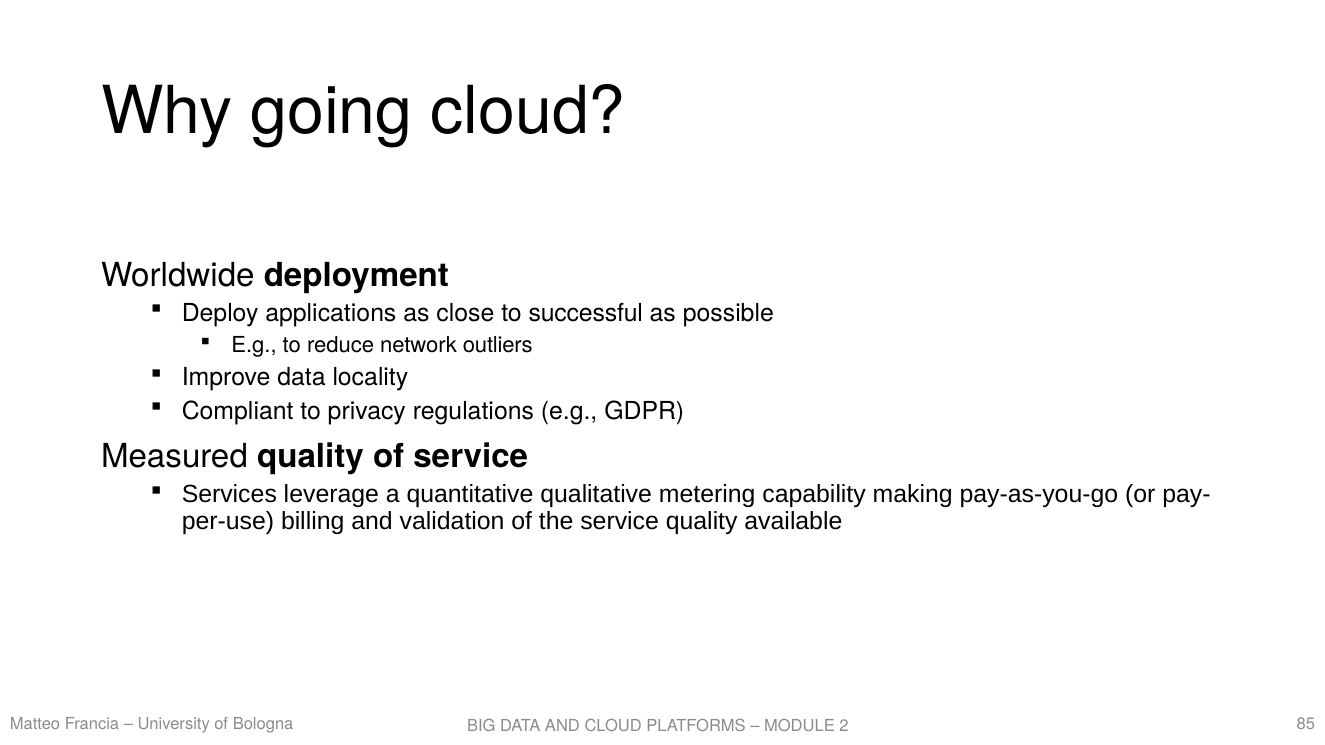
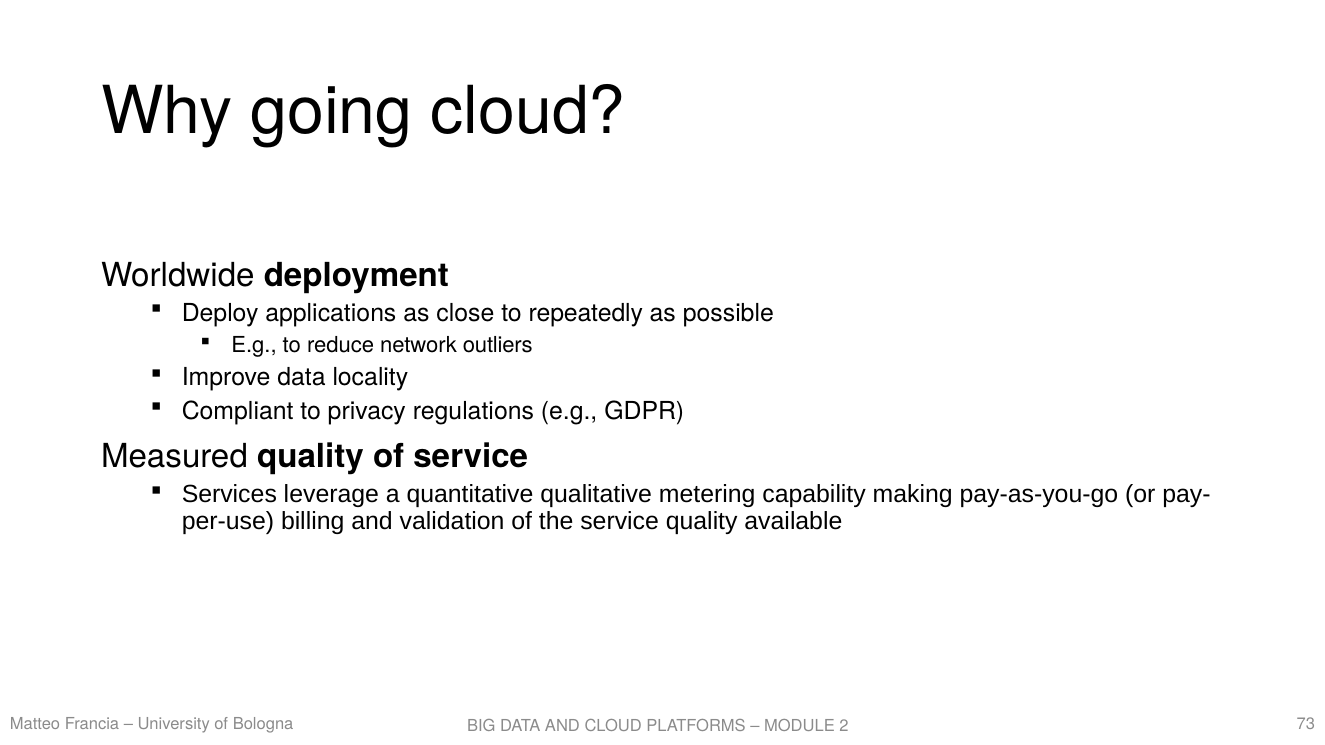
successful: successful -> repeatedly
85: 85 -> 73
